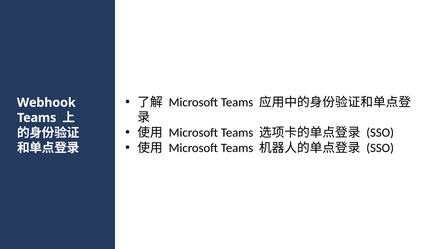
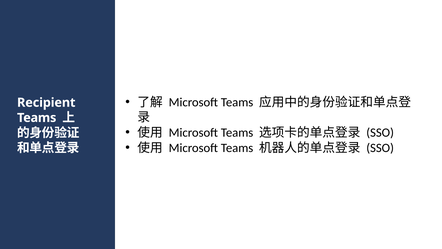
Webhook: Webhook -> Recipient
